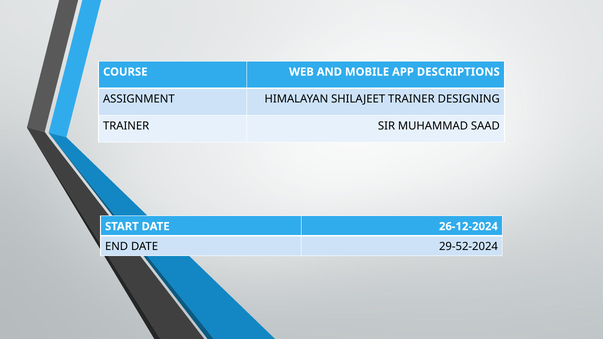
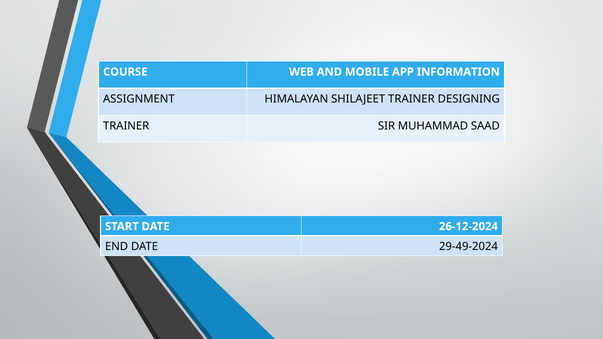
DESCRIPTIONS: DESCRIPTIONS -> INFORMATION
29-52-2024: 29-52-2024 -> 29-49-2024
